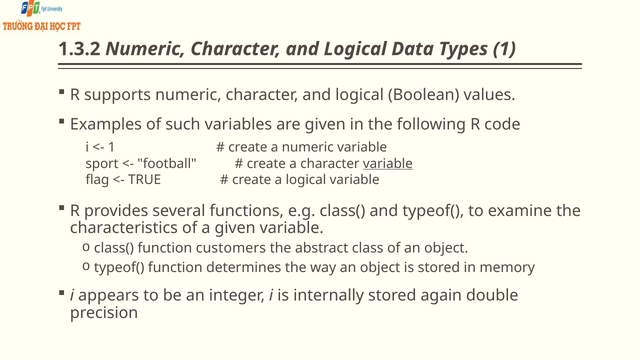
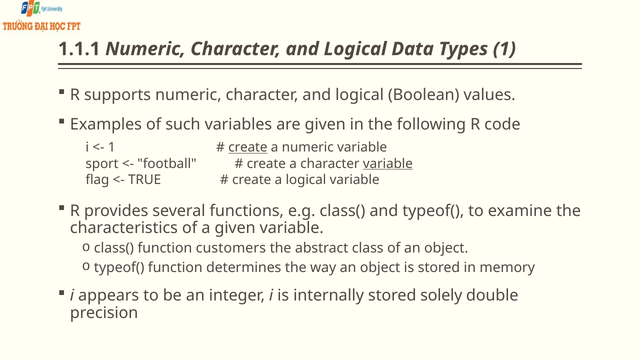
1.3.2: 1.3.2 -> 1.1.1
create at (248, 148) underline: none -> present
again: again -> solely
